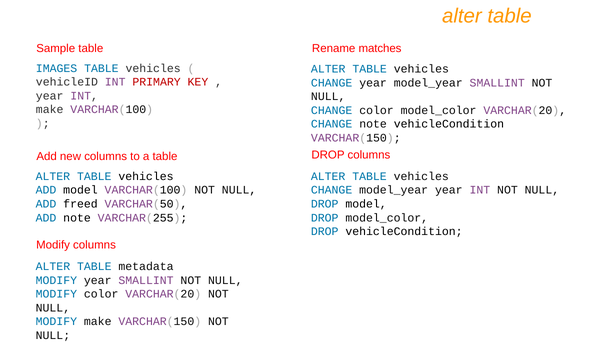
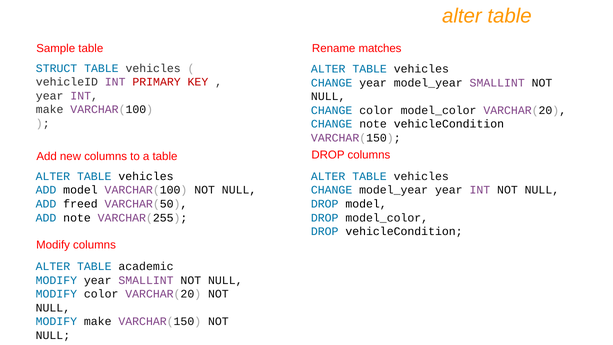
IMAGES: IMAGES -> STRUCT
metadata: metadata -> academic
